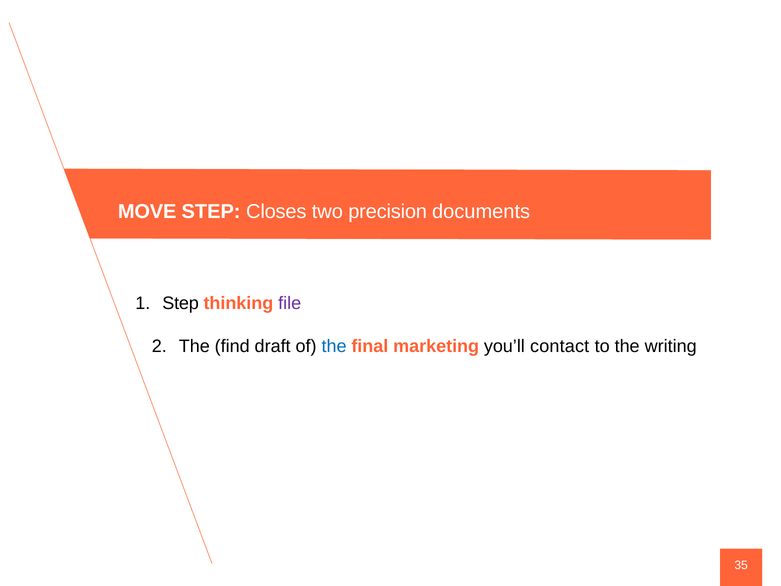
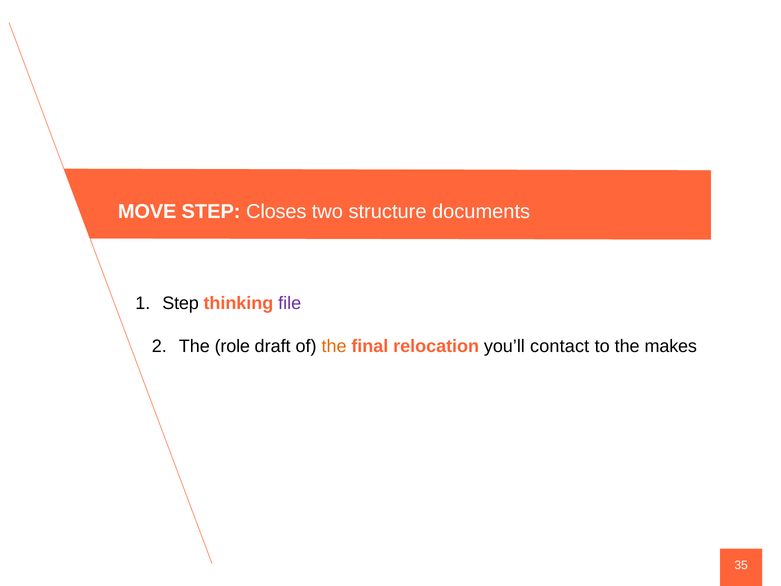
precision: precision -> structure
find: find -> role
the at (334, 346) colour: blue -> orange
marketing: marketing -> relocation
writing: writing -> makes
